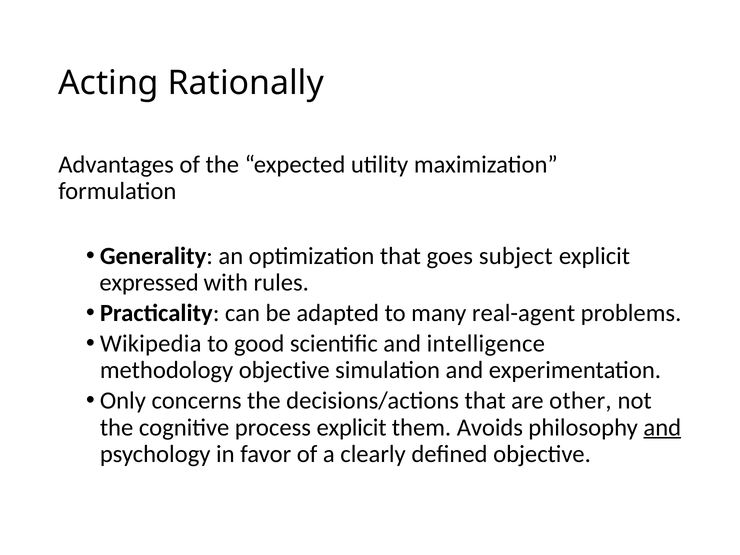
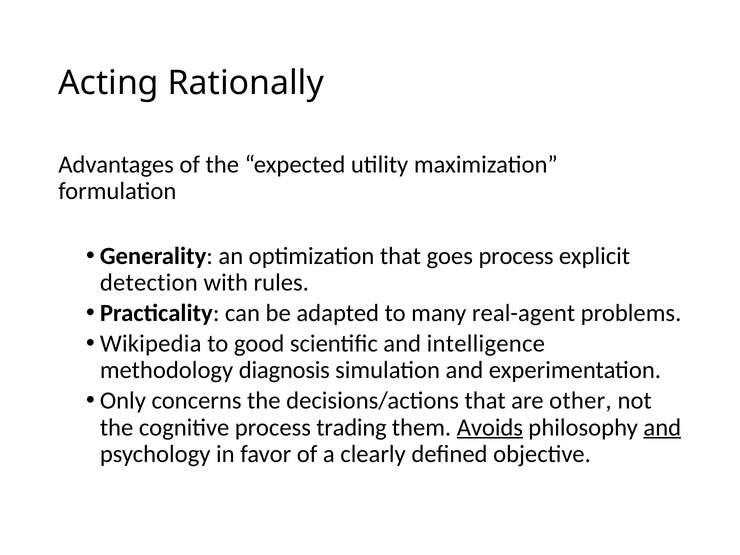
goes subject: subject -> process
expressed: expressed -> detection
methodology objective: objective -> diagnosis
process explicit: explicit -> trading
Avoids underline: none -> present
